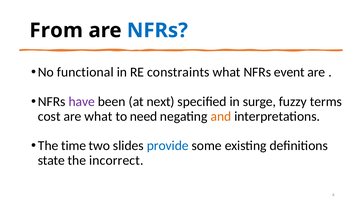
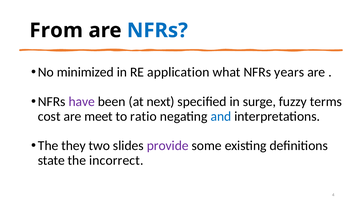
functional: functional -> minimized
constraints: constraints -> application
event: event -> years
are what: what -> meet
need: need -> ratio
and colour: orange -> blue
time: time -> they
provide colour: blue -> purple
